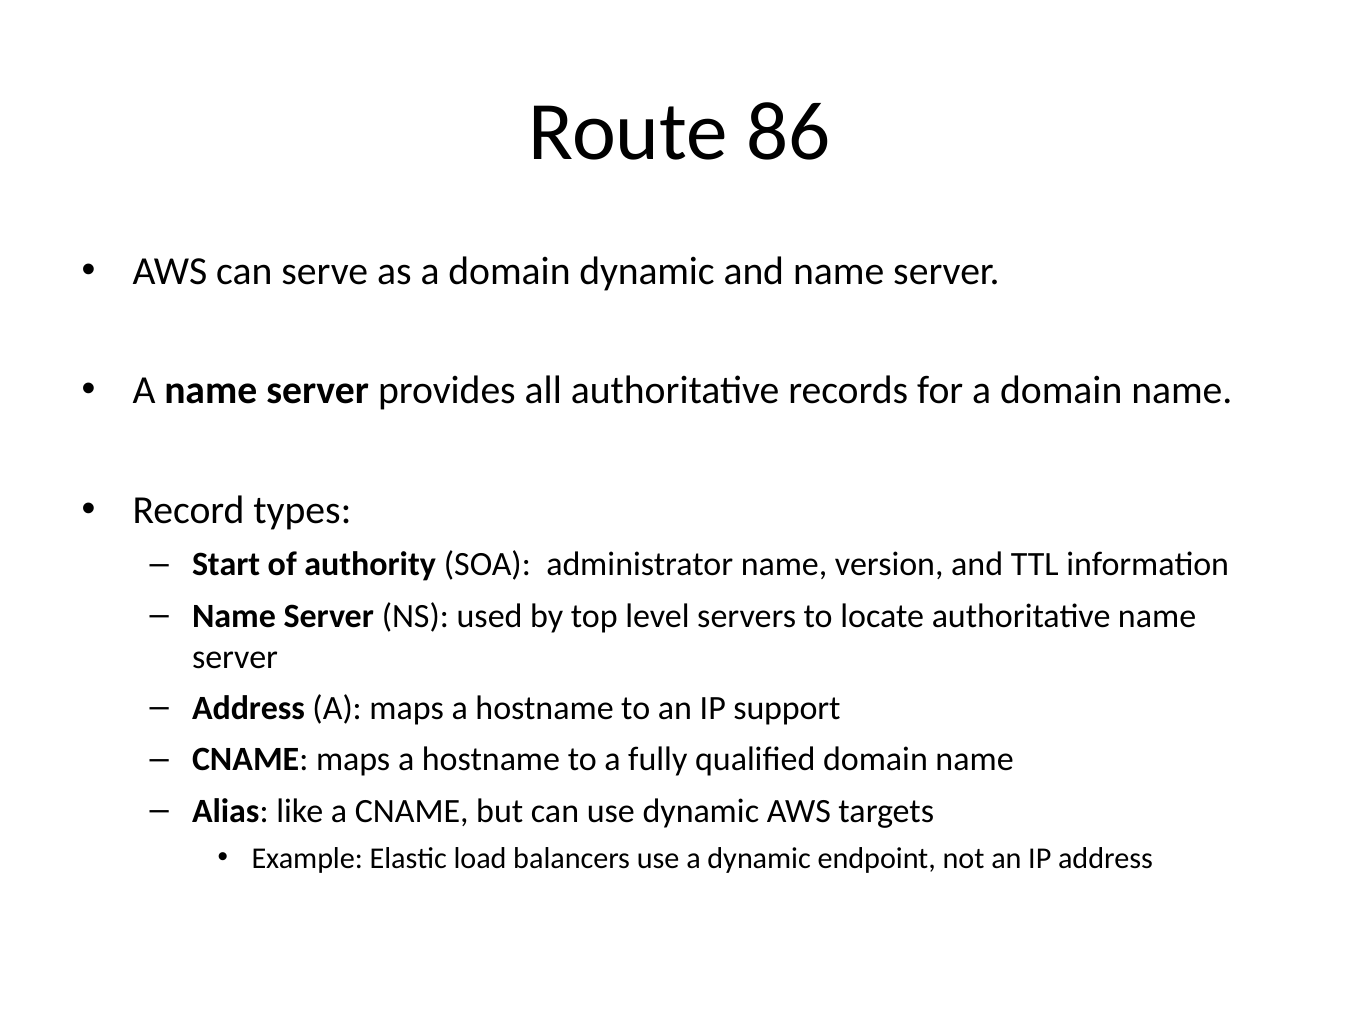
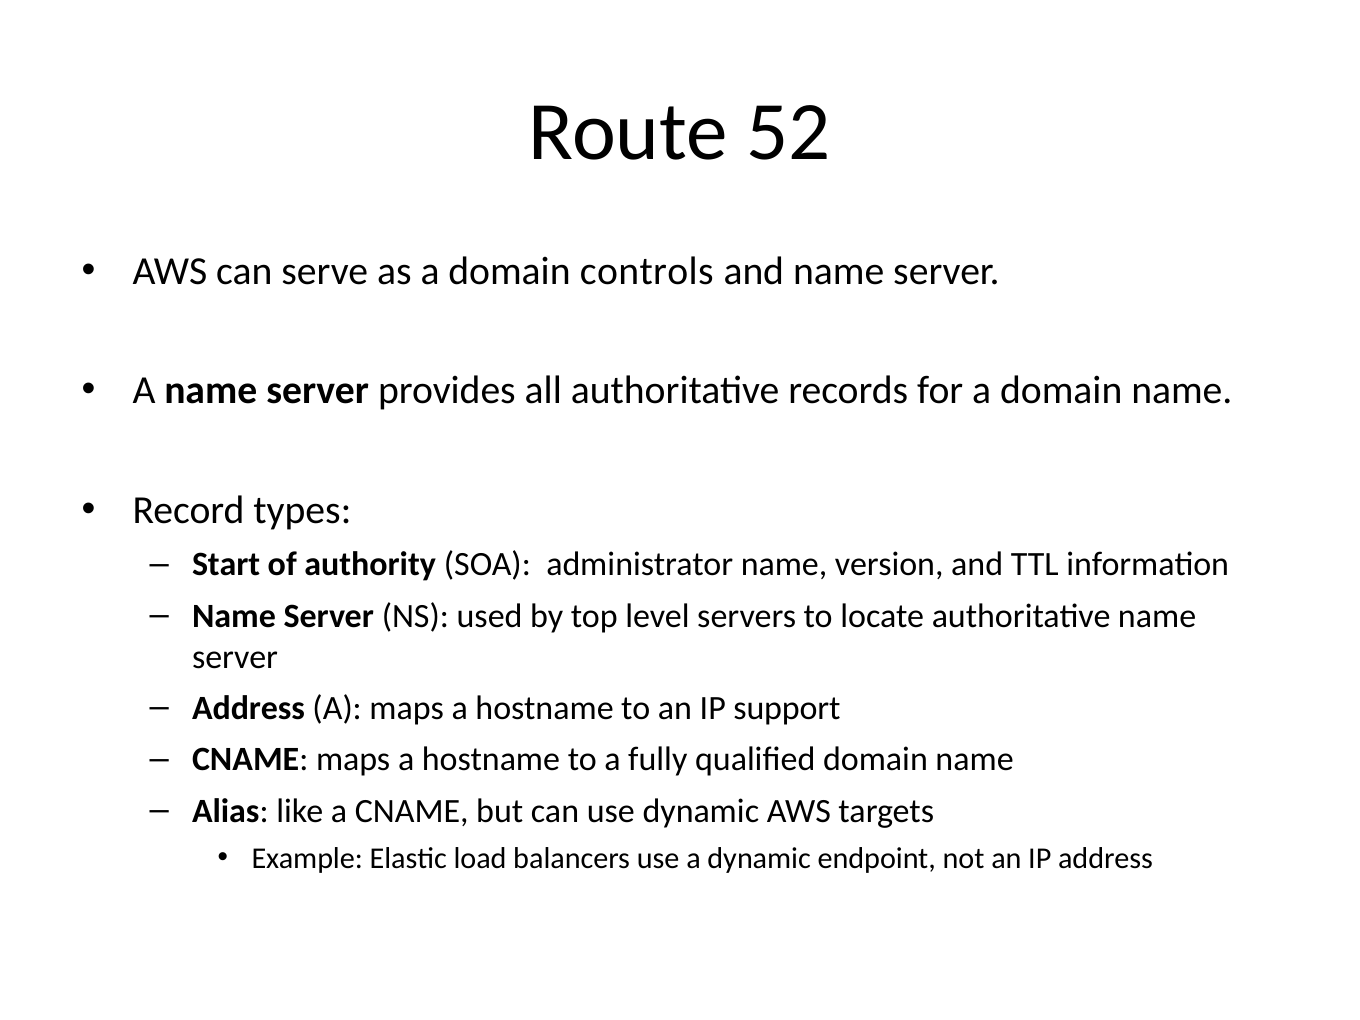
86: 86 -> 52
domain dynamic: dynamic -> controls
